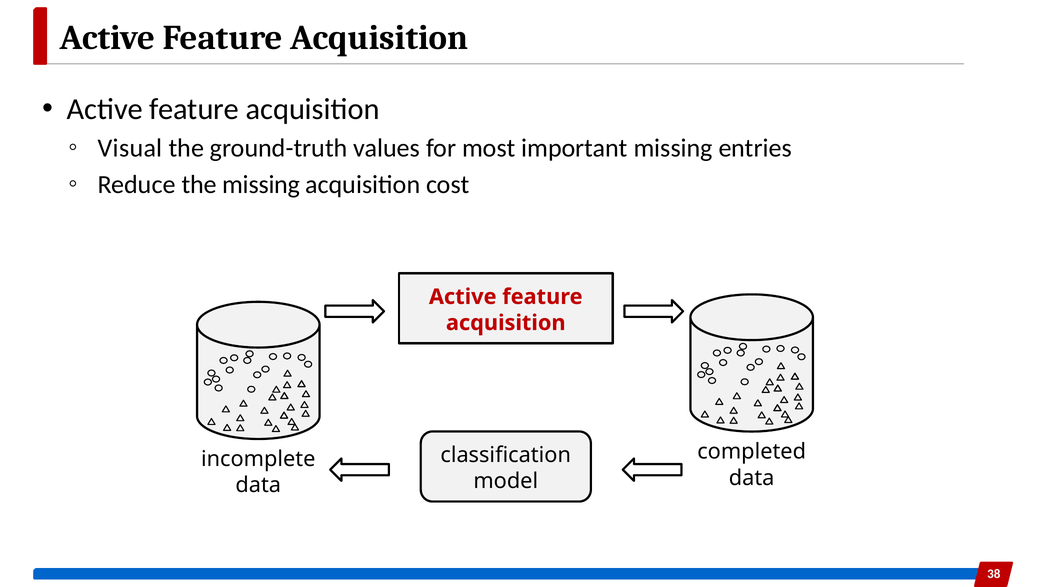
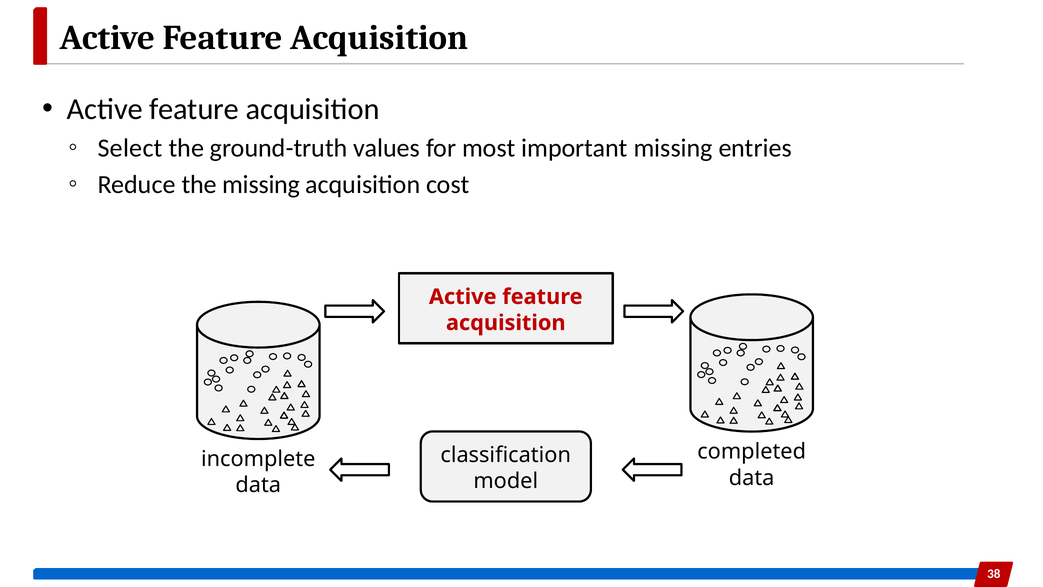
Visual: Visual -> Select
